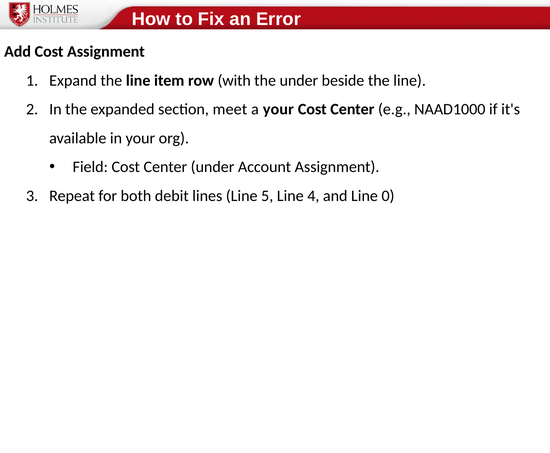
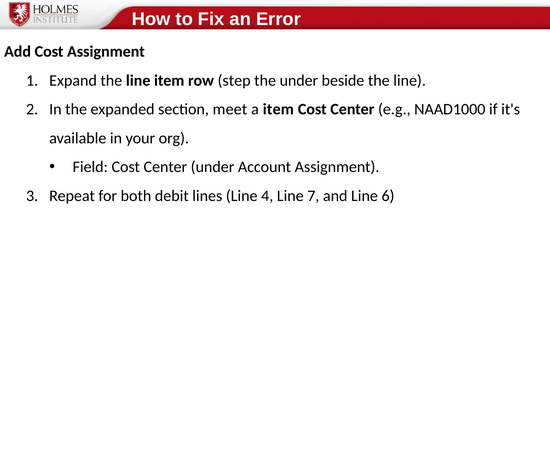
with: with -> step
a your: your -> item
5: 5 -> 4
4: 4 -> 7
0: 0 -> 6
